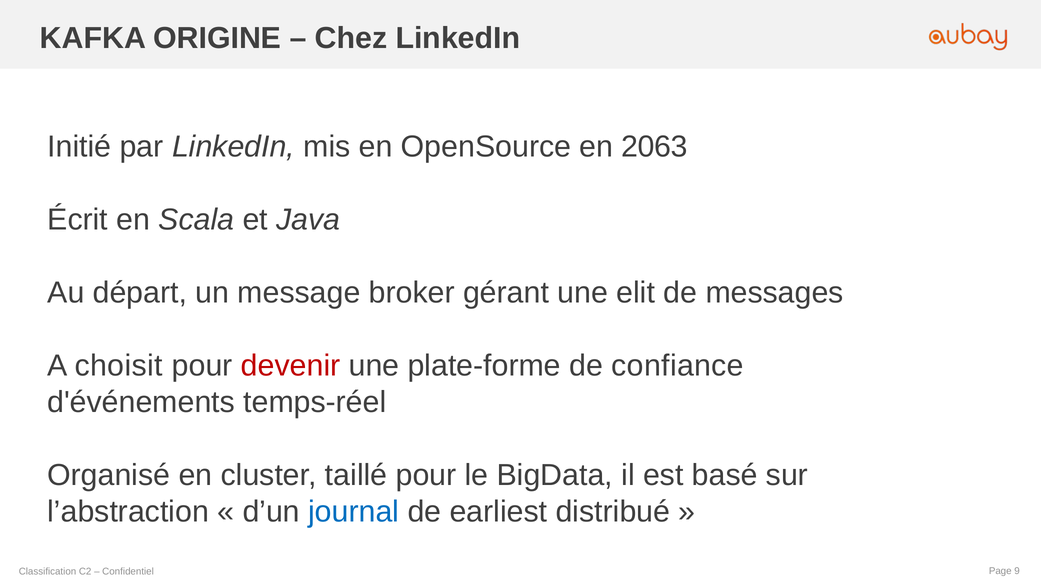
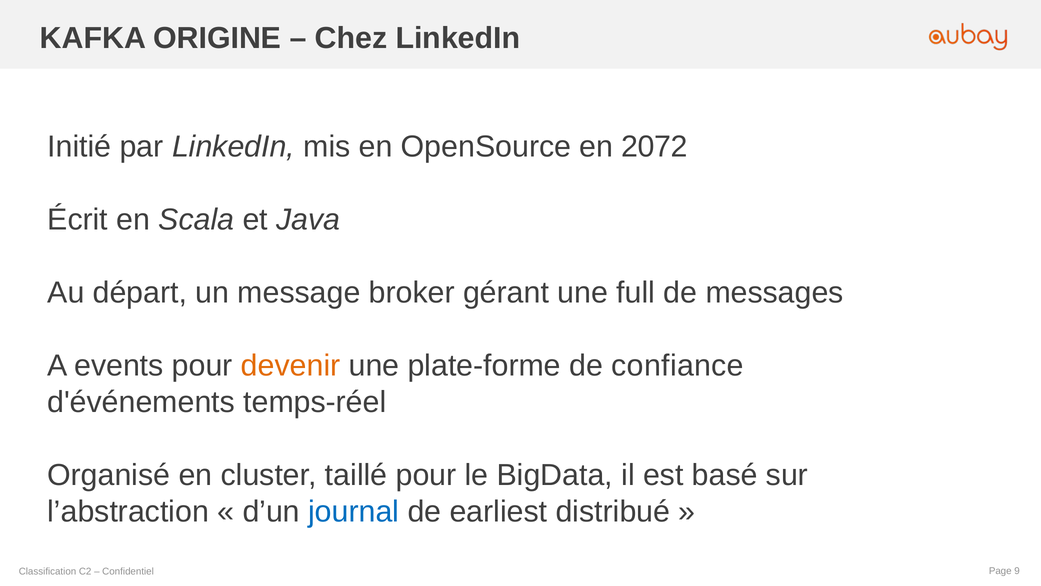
2063: 2063 -> 2072
elit: elit -> full
choisit: choisit -> events
devenir colour: red -> orange
